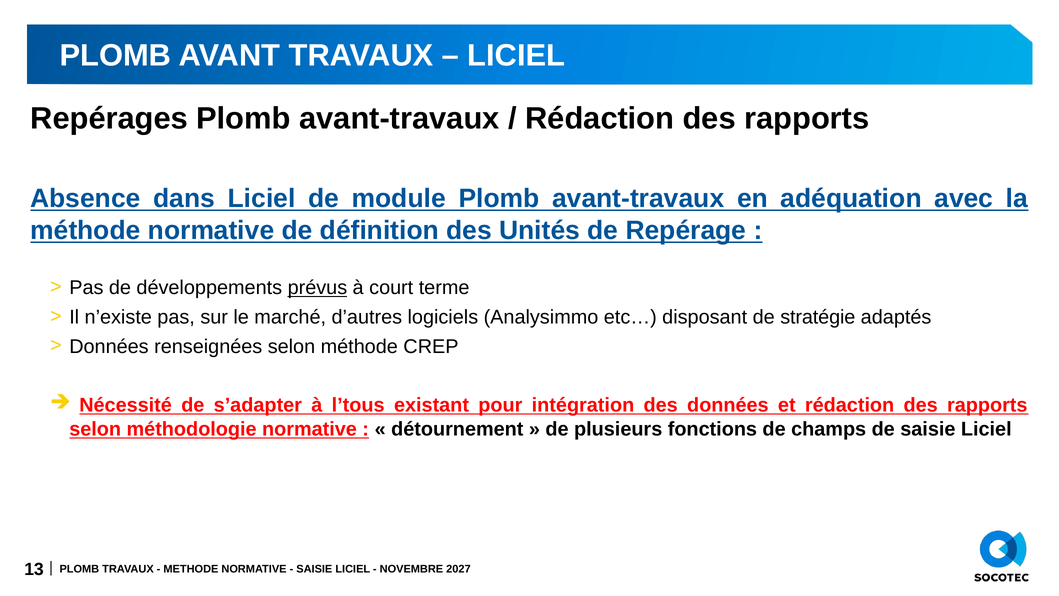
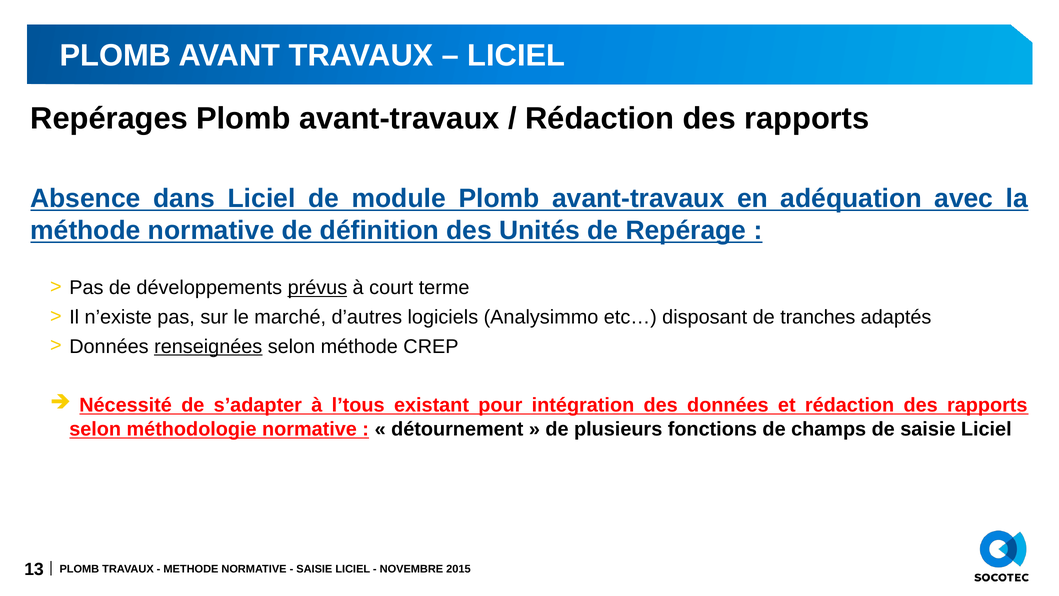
stratégie: stratégie -> tranches
renseignées underline: none -> present
2027: 2027 -> 2015
